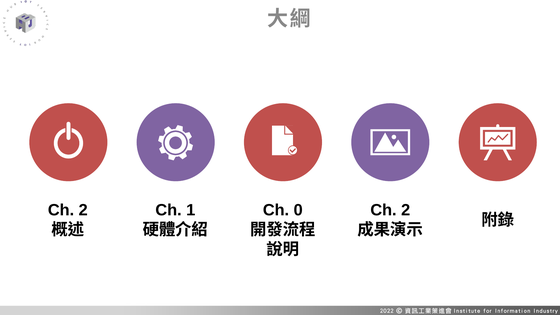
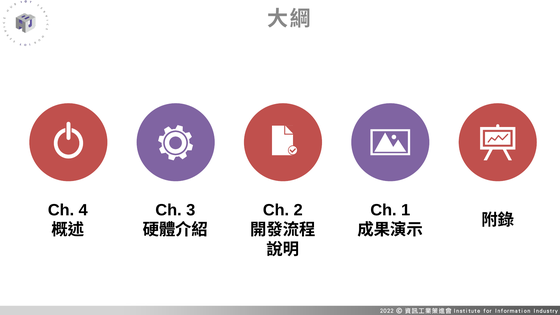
2 at (83, 210): 2 -> 4
1: 1 -> 3
0: 0 -> 2
2 at (406, 210): 2 -> 1
